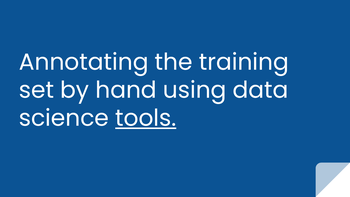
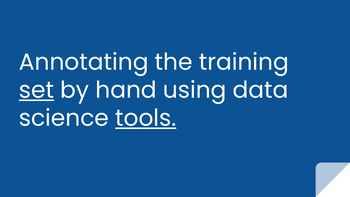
set underline: none -> present
